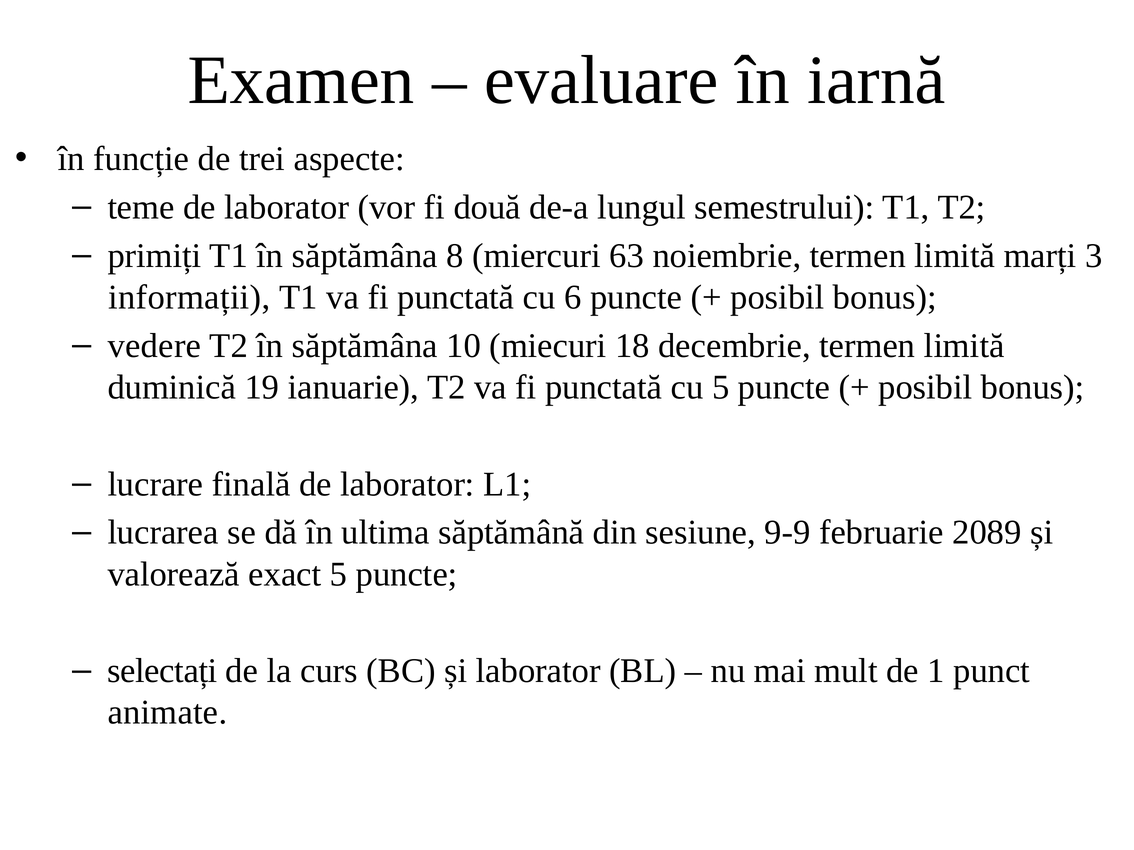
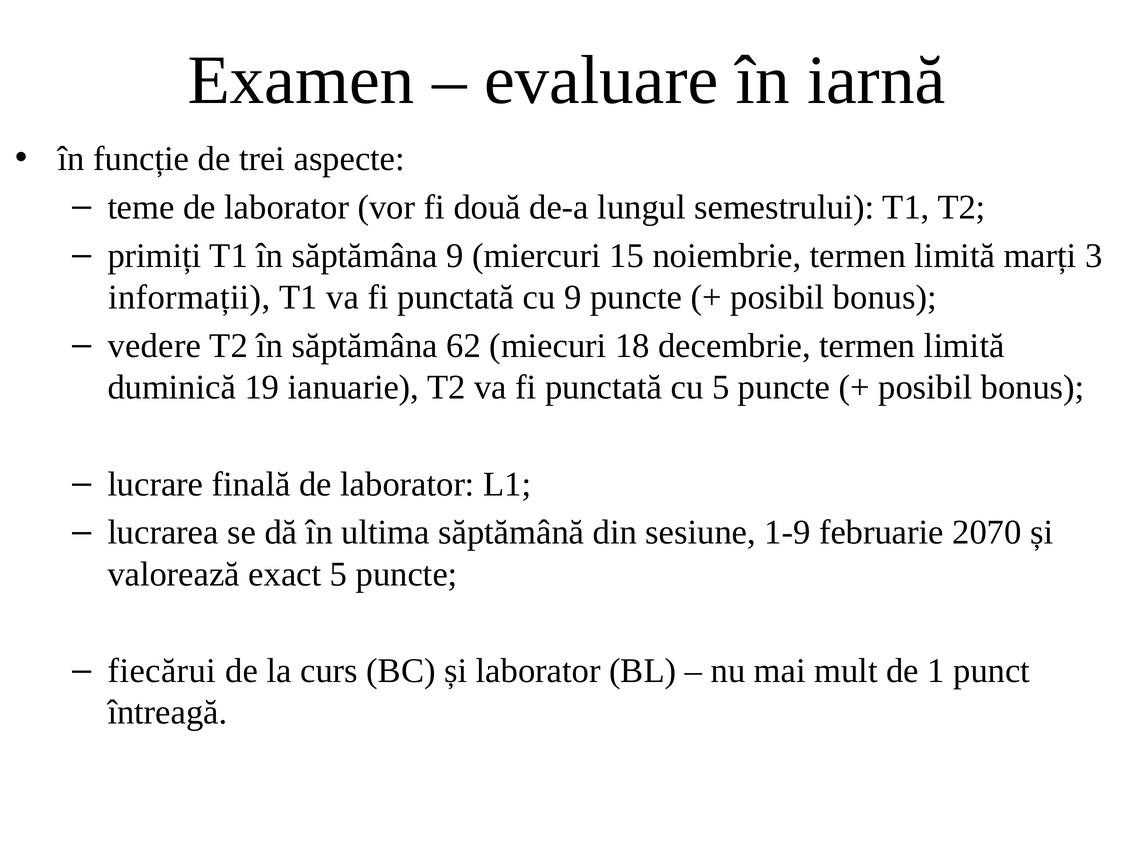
săptămâna 8: 8 -> 9
63: 63 -> 15
cu 6: 6 -> 9
10: 10 -> 62
9-9: 9-9 -> 1-9
2089: 2089 -> 2070
selectați: selectați -> fiecărui
animate: animate -> întreagă
